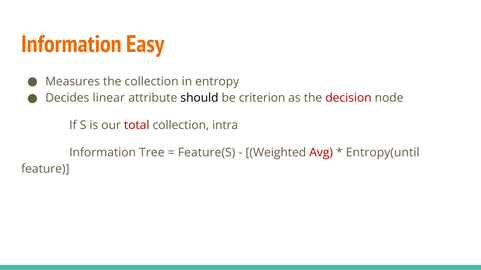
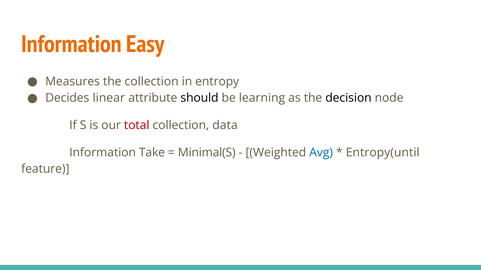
criterion: criterion -> learning
decision colour: red -> black
intra: intra -> data
Tree: Tree -> Take
Feature(S: Feature(S -> Minimal(S
Avg colour: red -> blue
